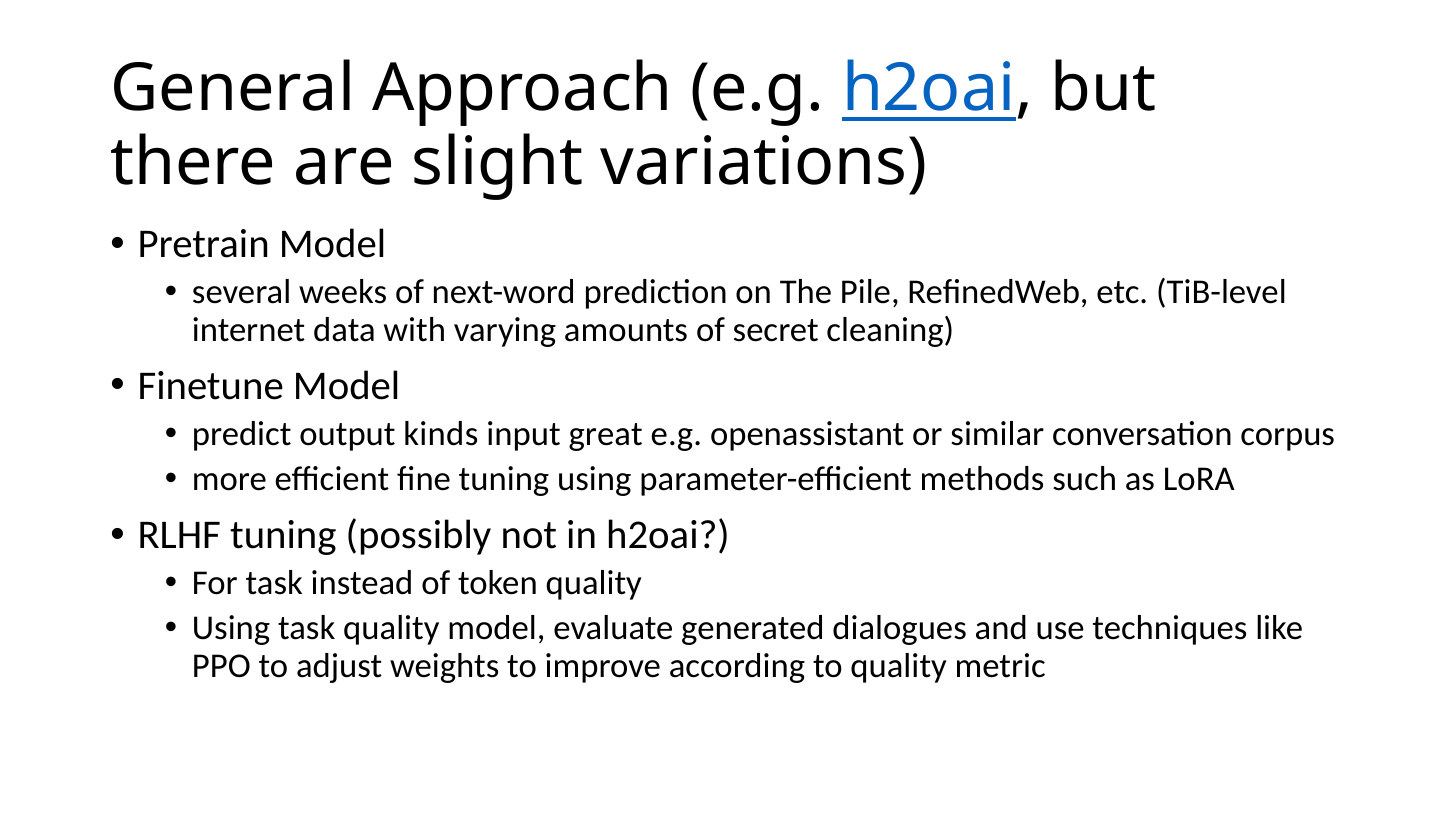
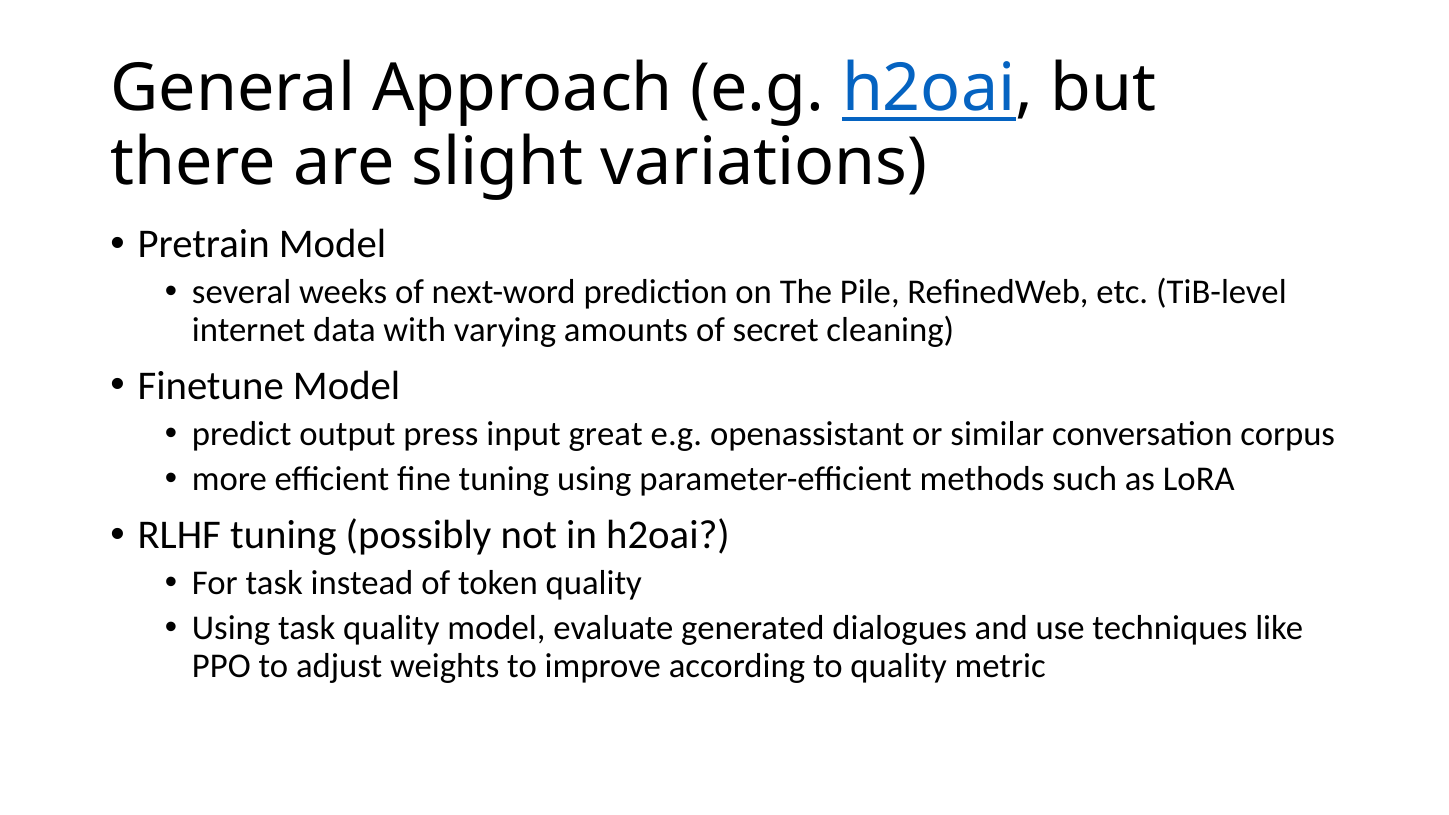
kinds: kinds -> press
